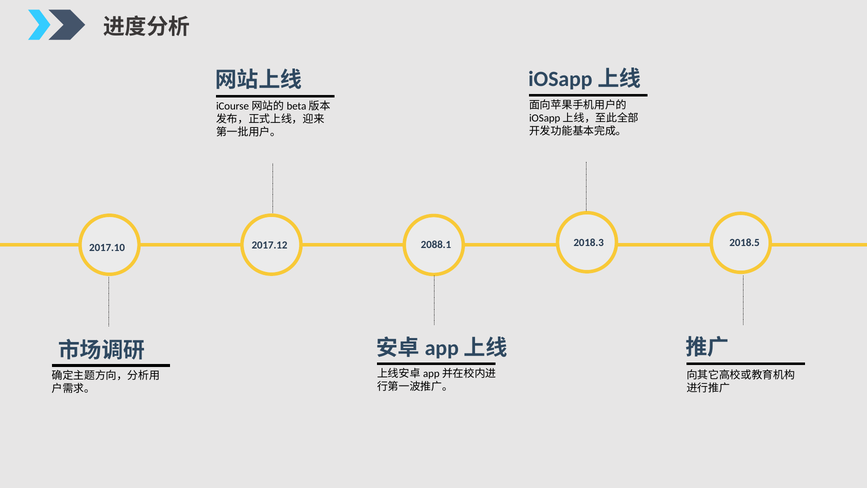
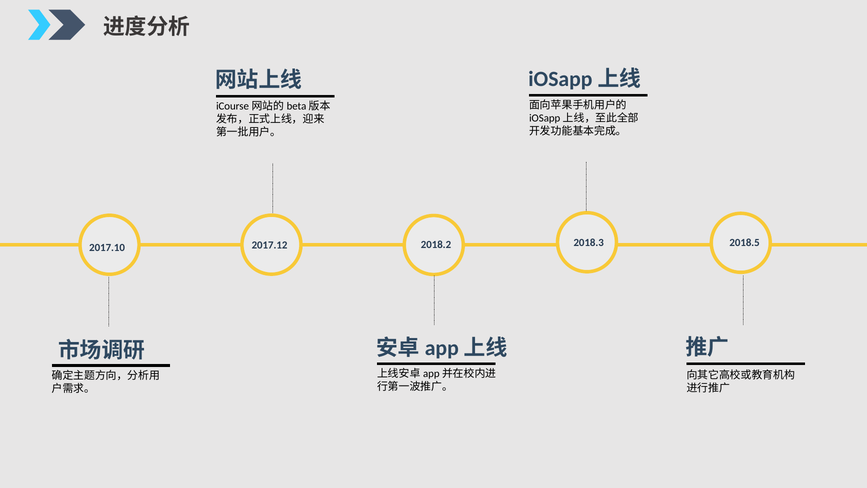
2088.1: 2088.1 -> 2018.2
